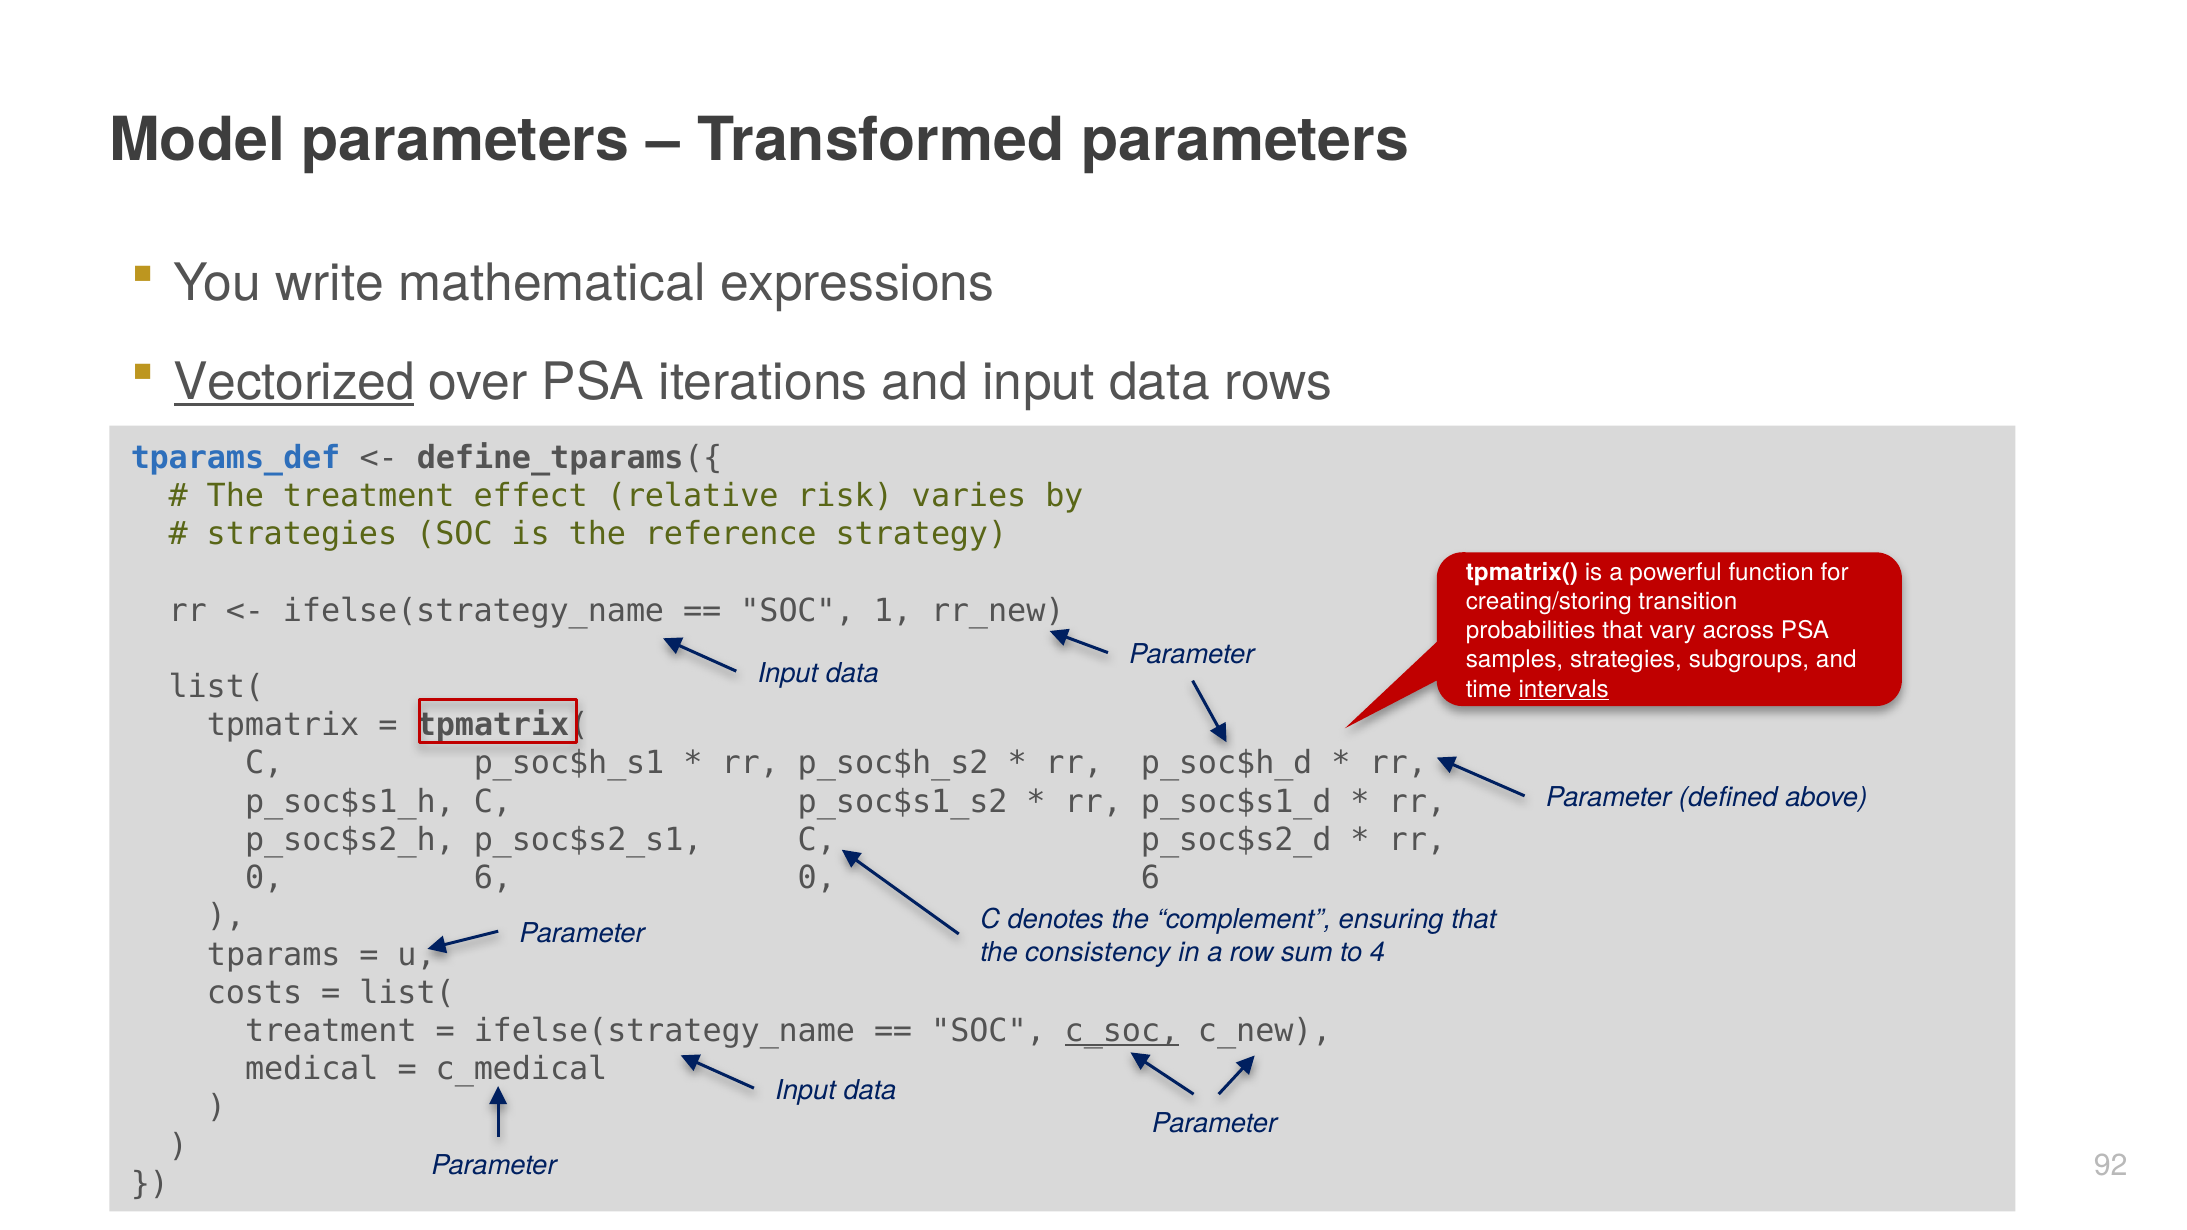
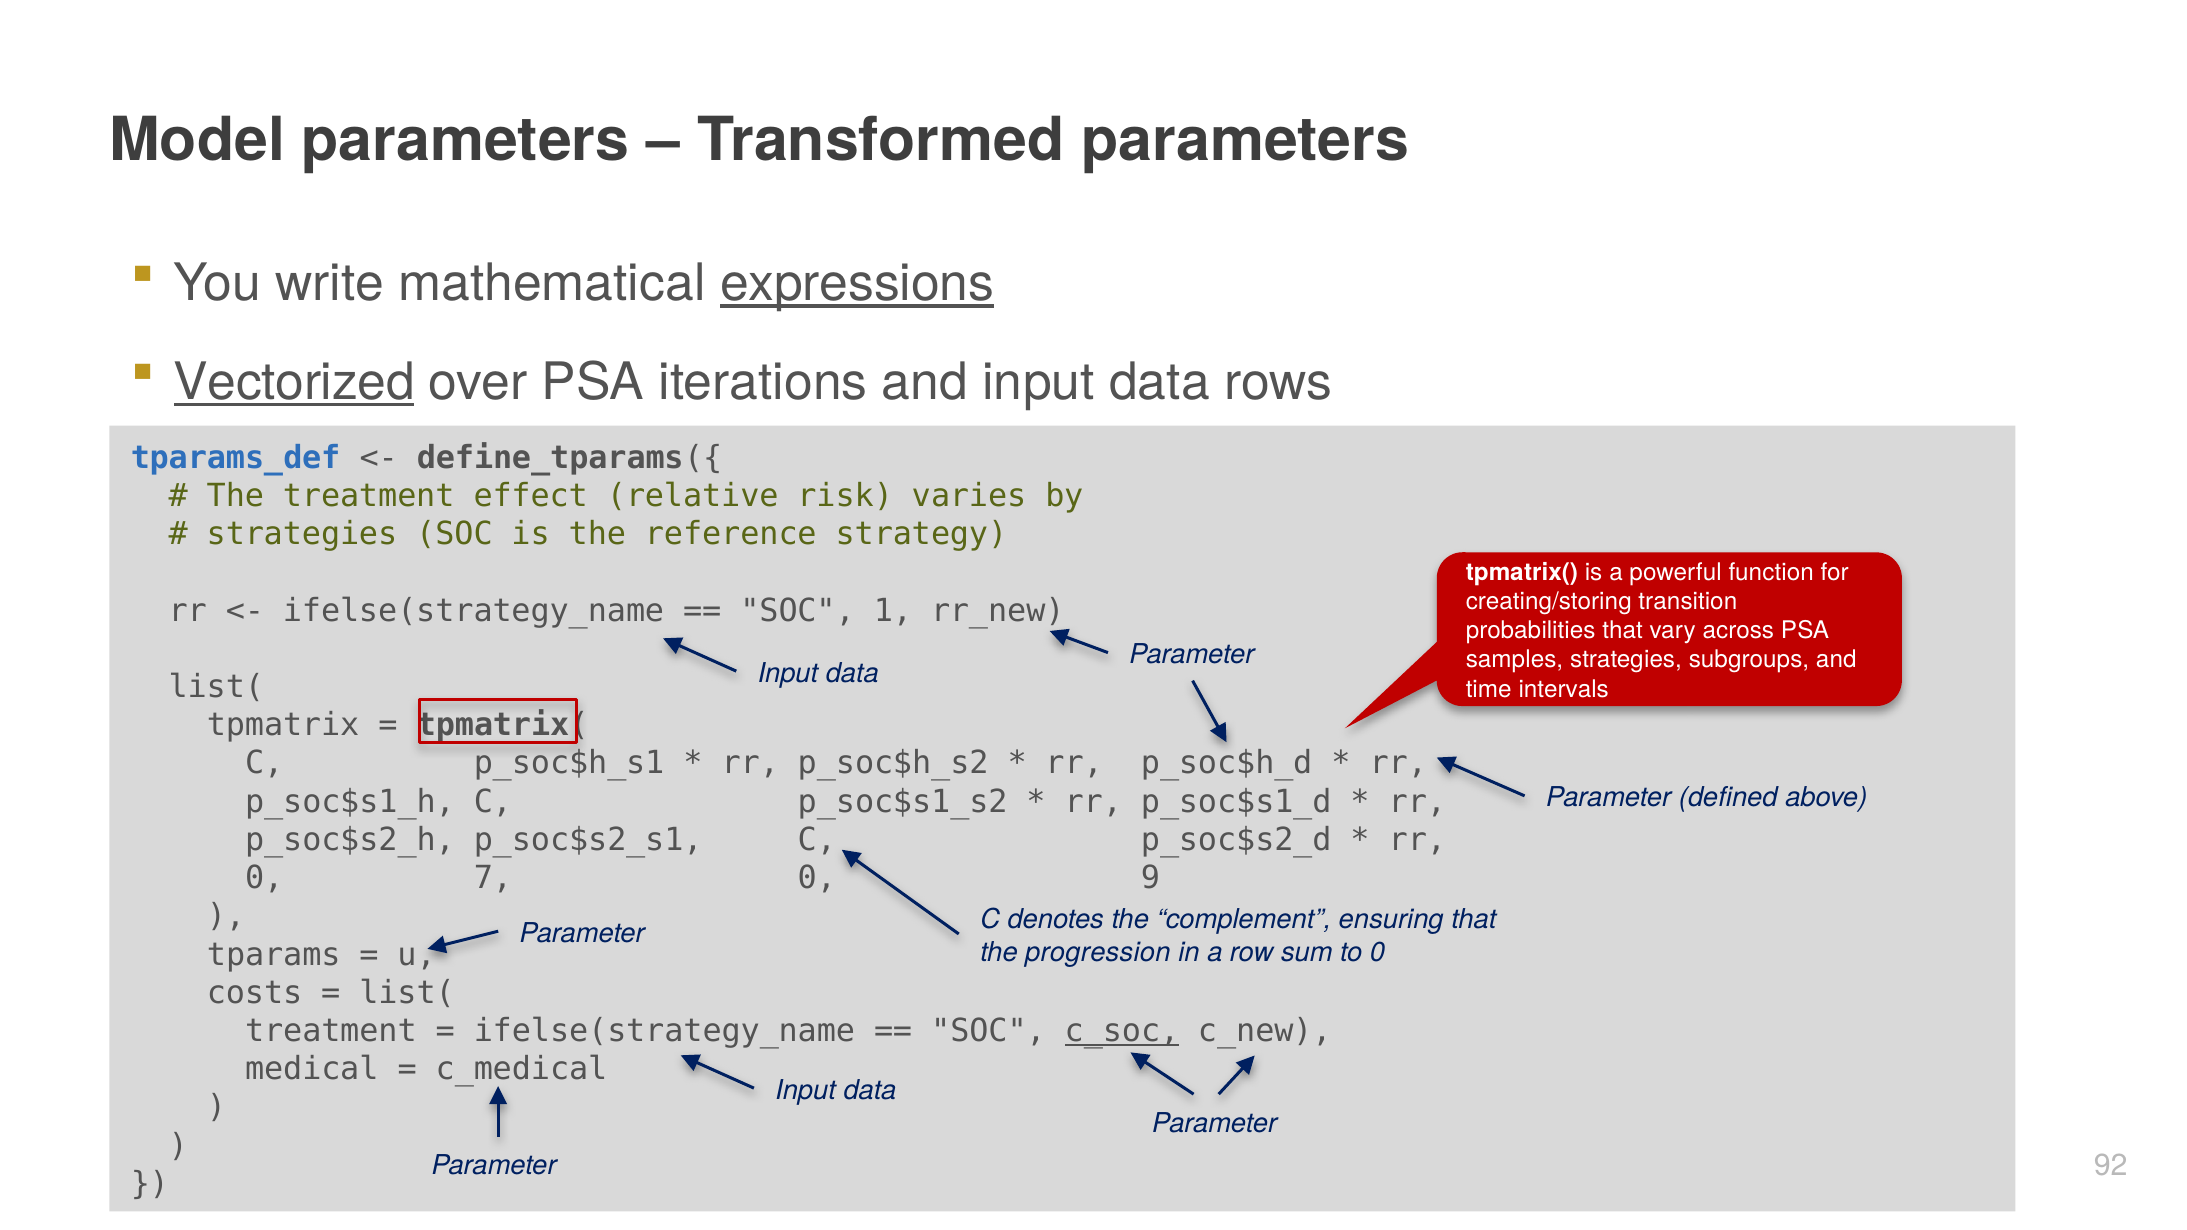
expressions underline: none -> present
intervals underline: present -> none
6 at (493, 878): 6 -> 7
6 at (1150, 878): 6 -> 9
consistency: consistency -> progression
to 4: 4 -> 0
